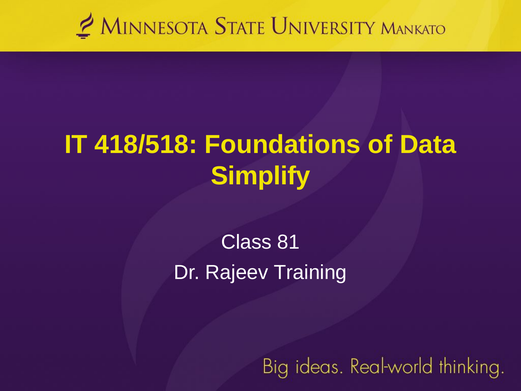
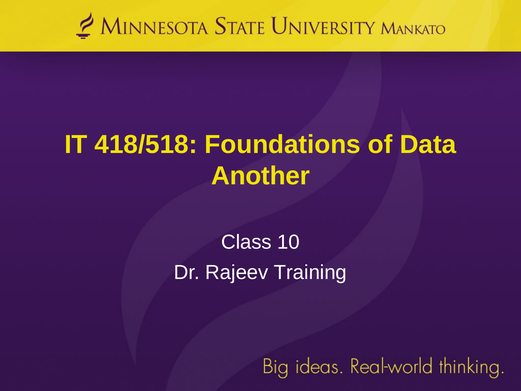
Simplify: Simplify -> Another
81: 81 -> 10
